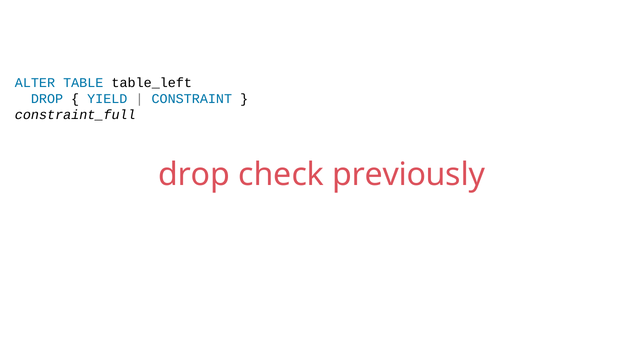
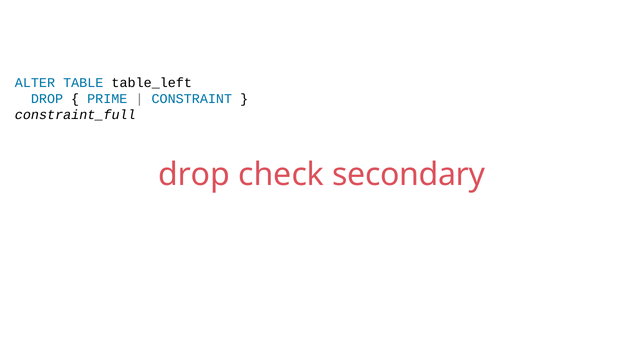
YIELD: YIELD -> PRIME
previously: previously -> secondary
